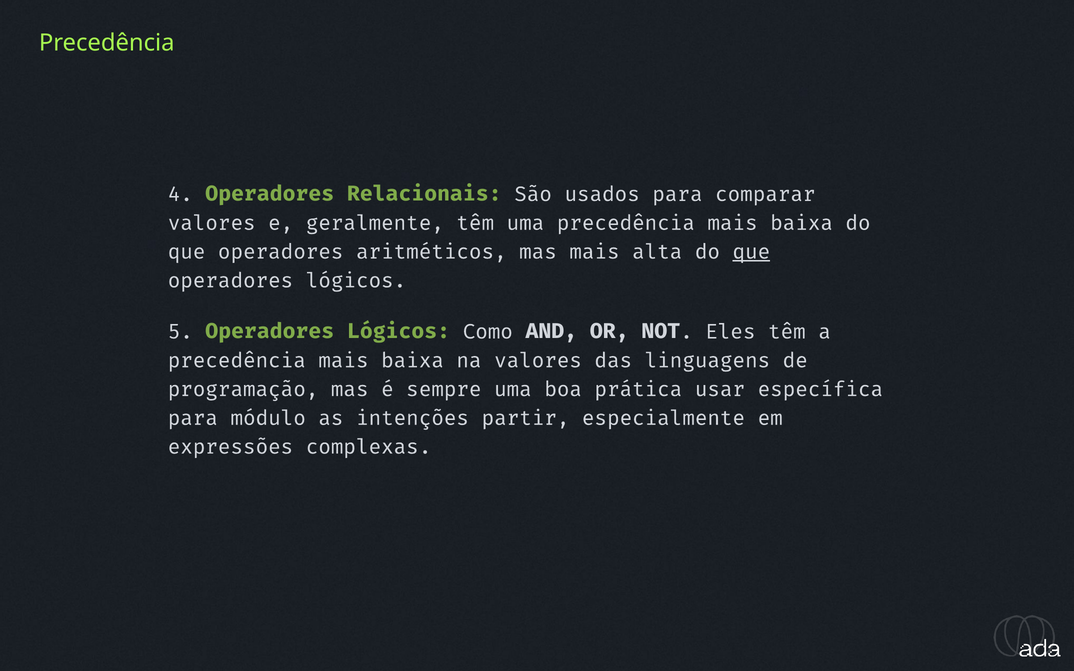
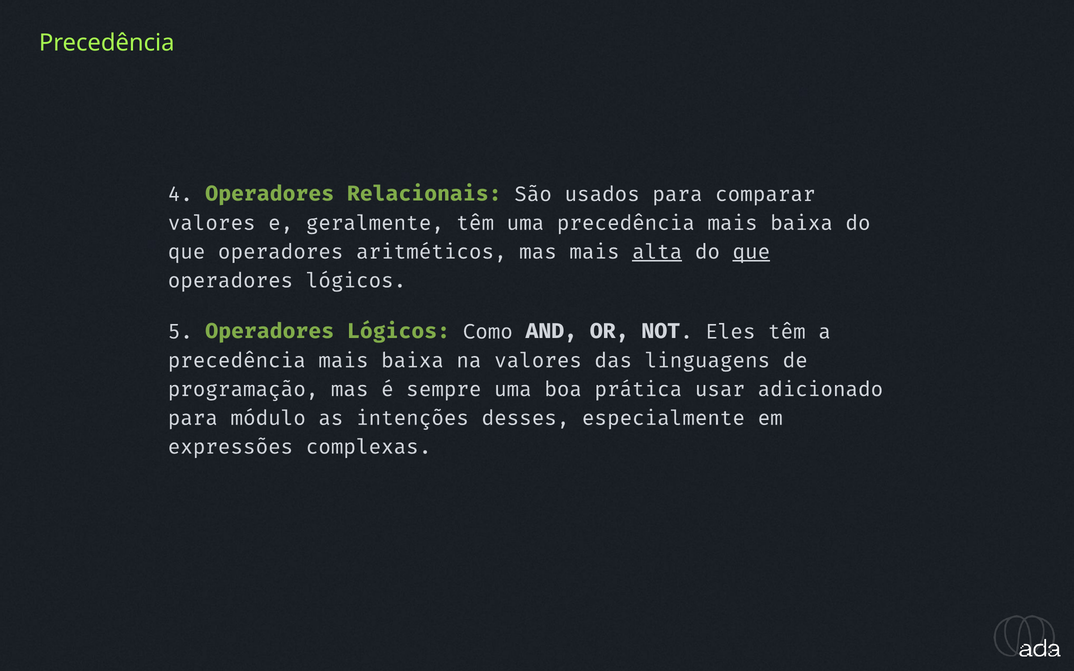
alta underline: none -> present
específica: específica -> adicionado
partir: partir -> desses
